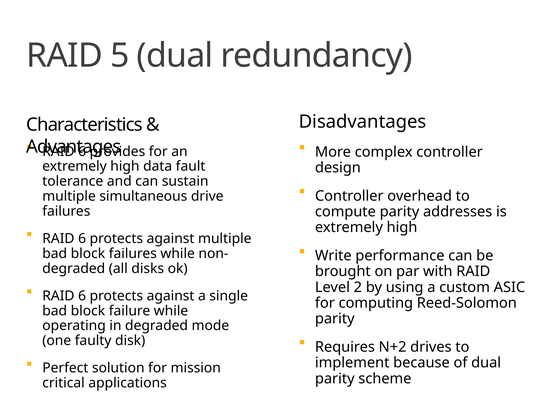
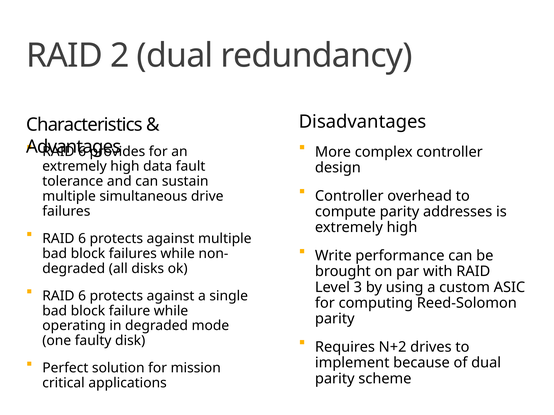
5: 5 -> 2
2: 2 -> 3
